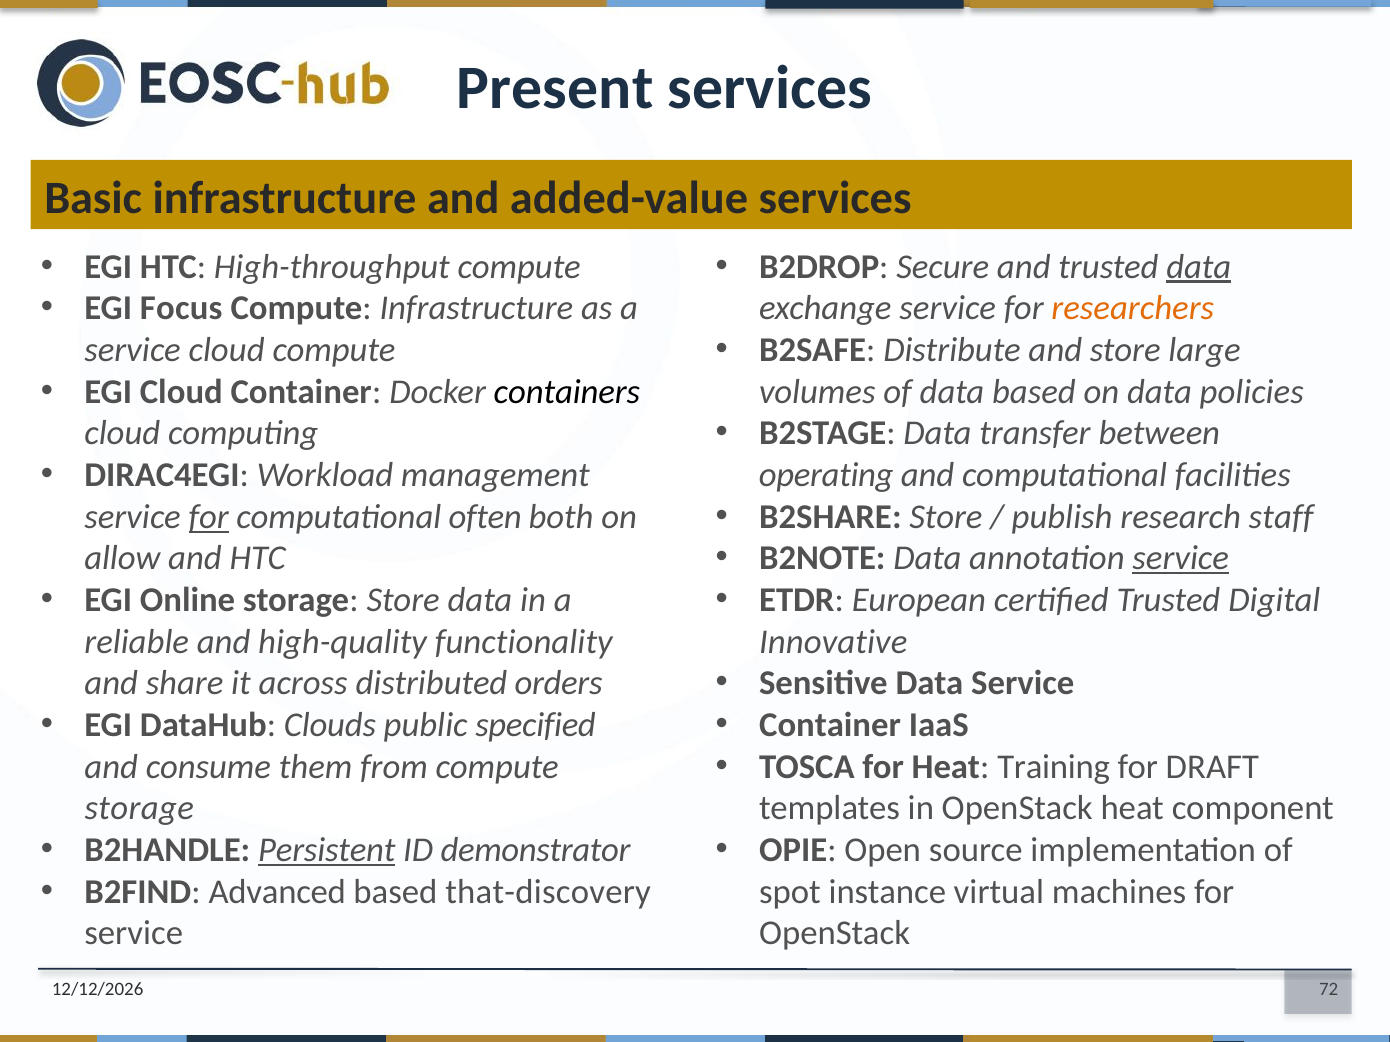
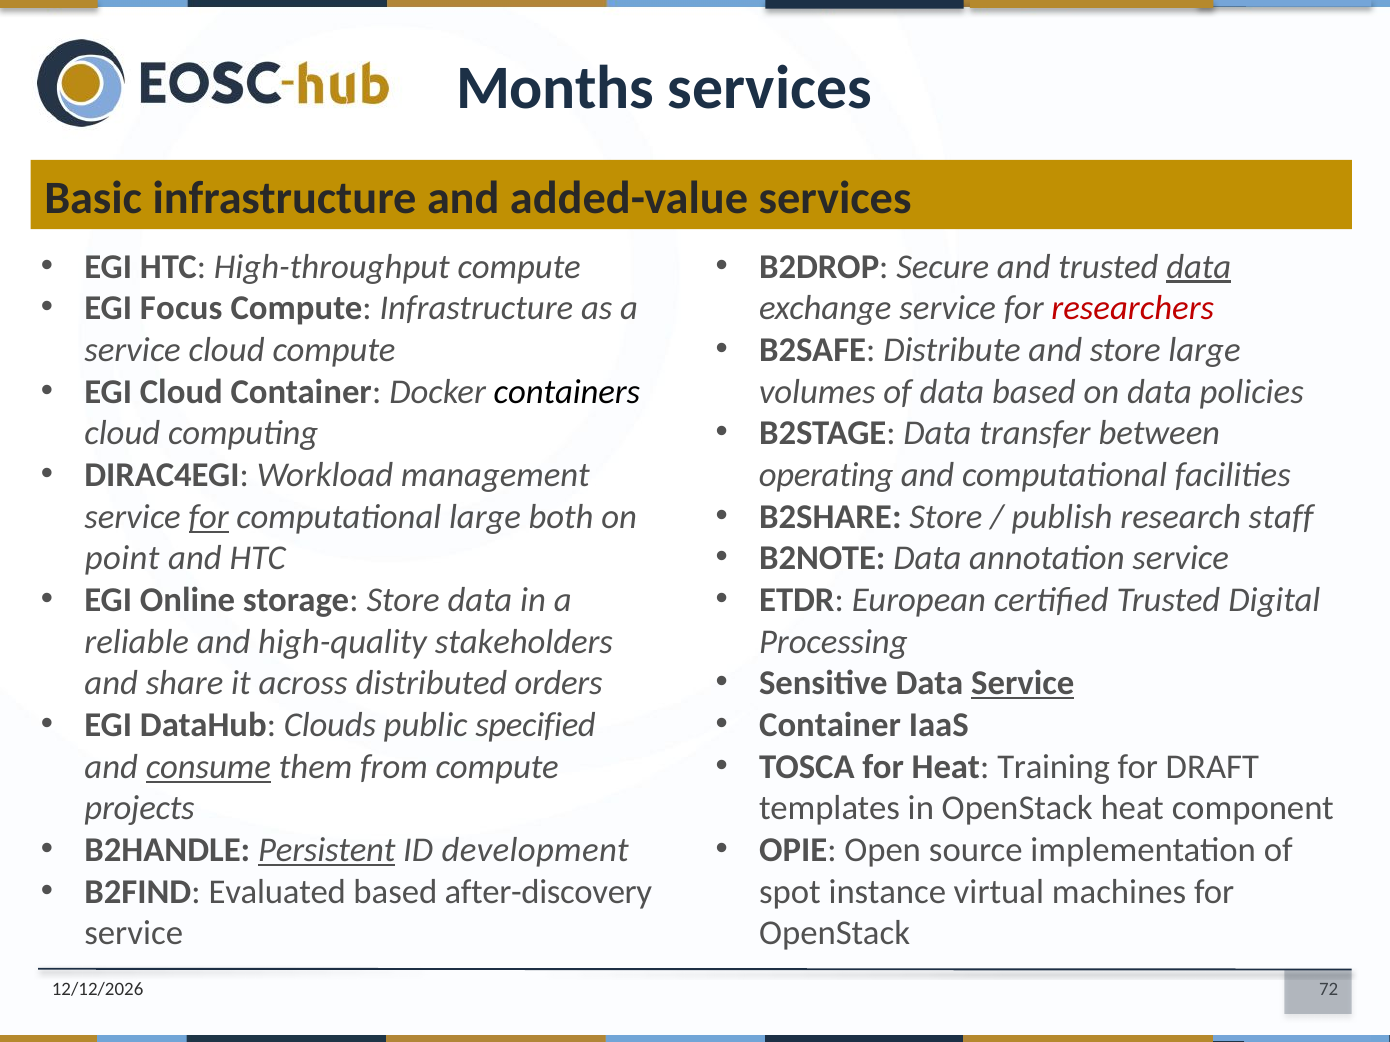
Present: Present -> Months
researchers colour: orange -> red
computational often: often -> large
service at (1181, 559) underline: present -> none
allow: allow -> point
functionality: functionality -> stakeholders
Innovative: Innovative -> Processing
Service at (1023, 684) underline: none -> present
consume underline: none -> present
storage at (139, 809): storage -> projects
demonstrator: demonstrator -> development
Advanced: Advanced -> Evaluated
that-discovery: that-discovery -> after-discovery
